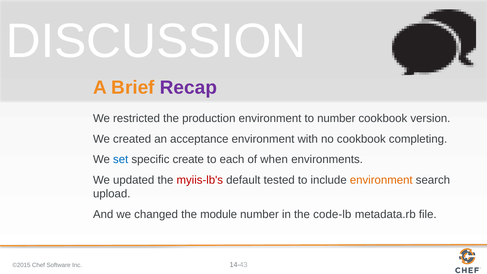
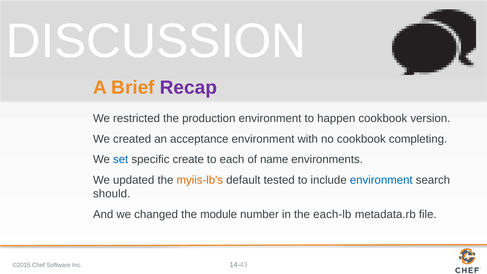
to number: number -> happen
when: when -> name
myiis-lb's colour: red -> orange
environment at (381, 180) colour: orange -> blue
upload: upload -> should
code-lb: code-lb -> each-lb
